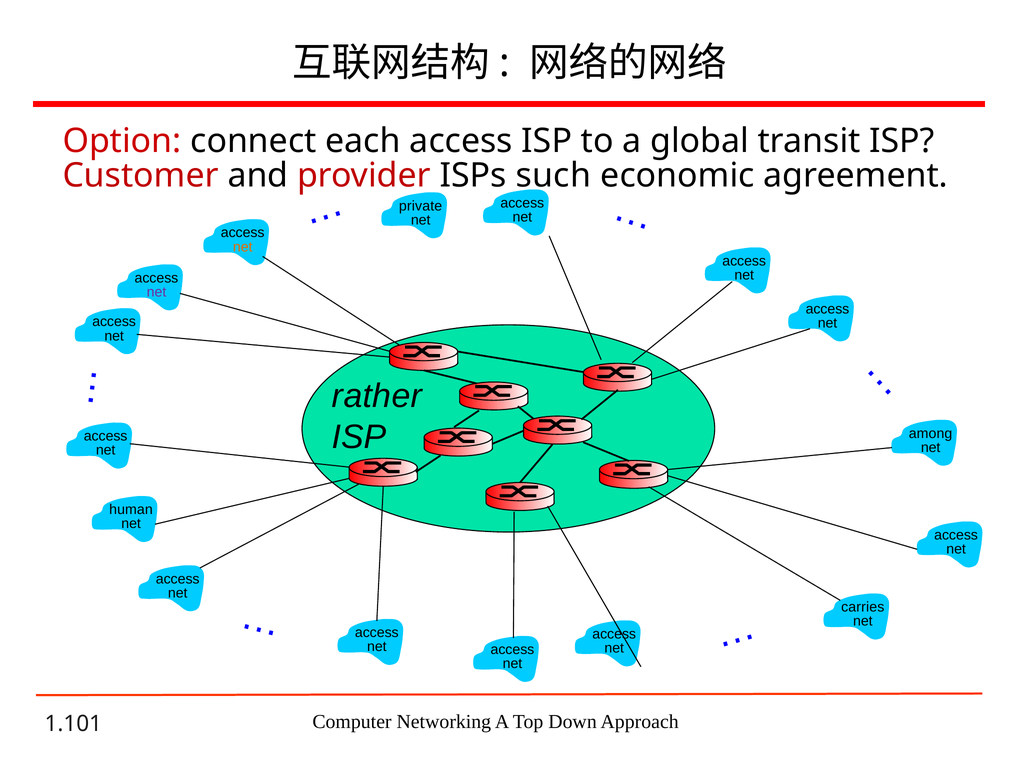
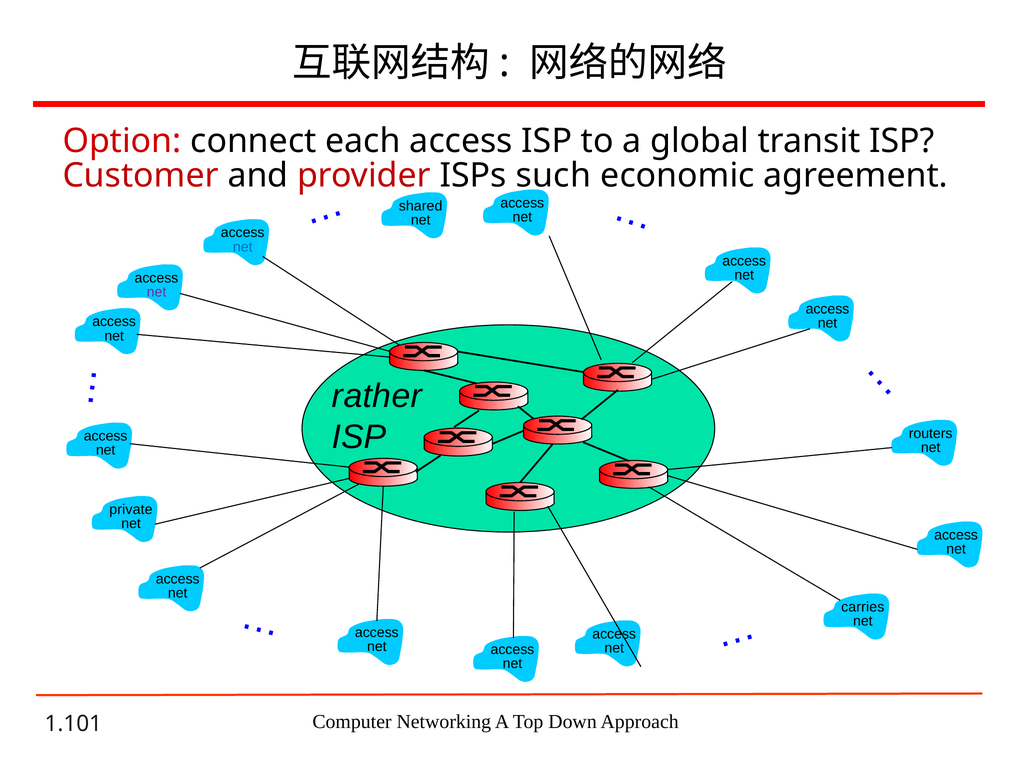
private: private -> shared
net at (243, 247) colour: orange -> blue
among: among -> routers
human: human -> private
